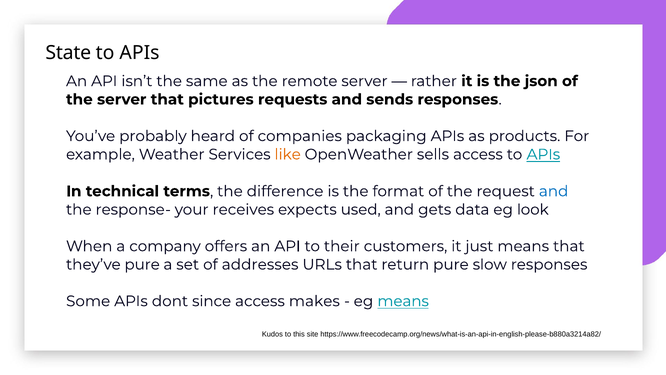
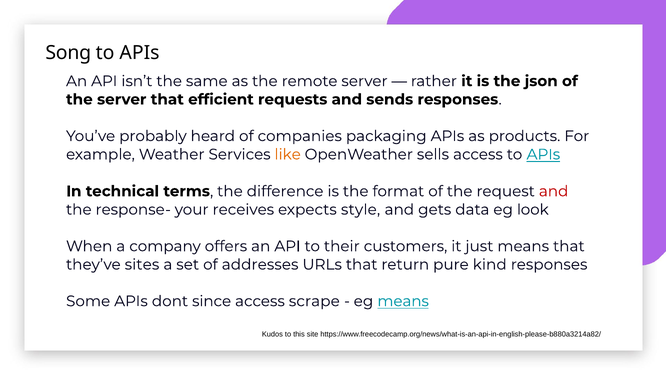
State: State -> Song
pictures: pictures -> efficient
and at (554, 191) colour: blue -> red
used: used -> style
they’ve pure: pure -> sites
slow: slow -> kind
makes: makes -> scrape
